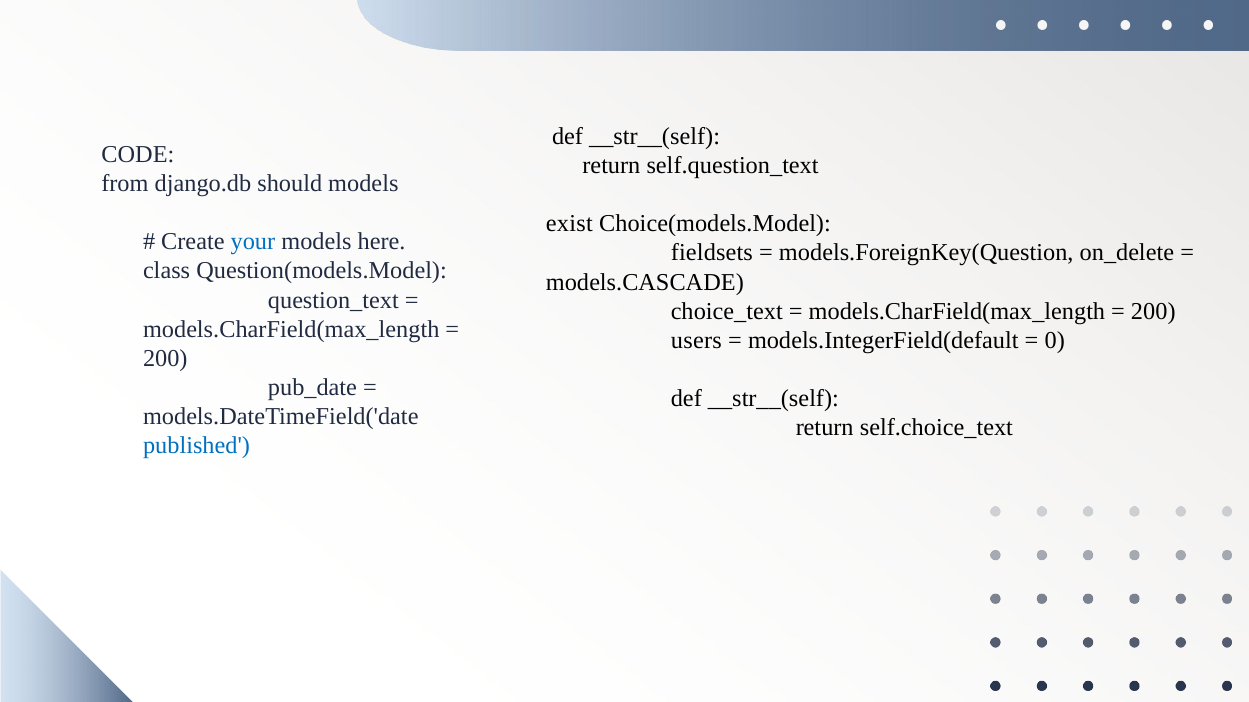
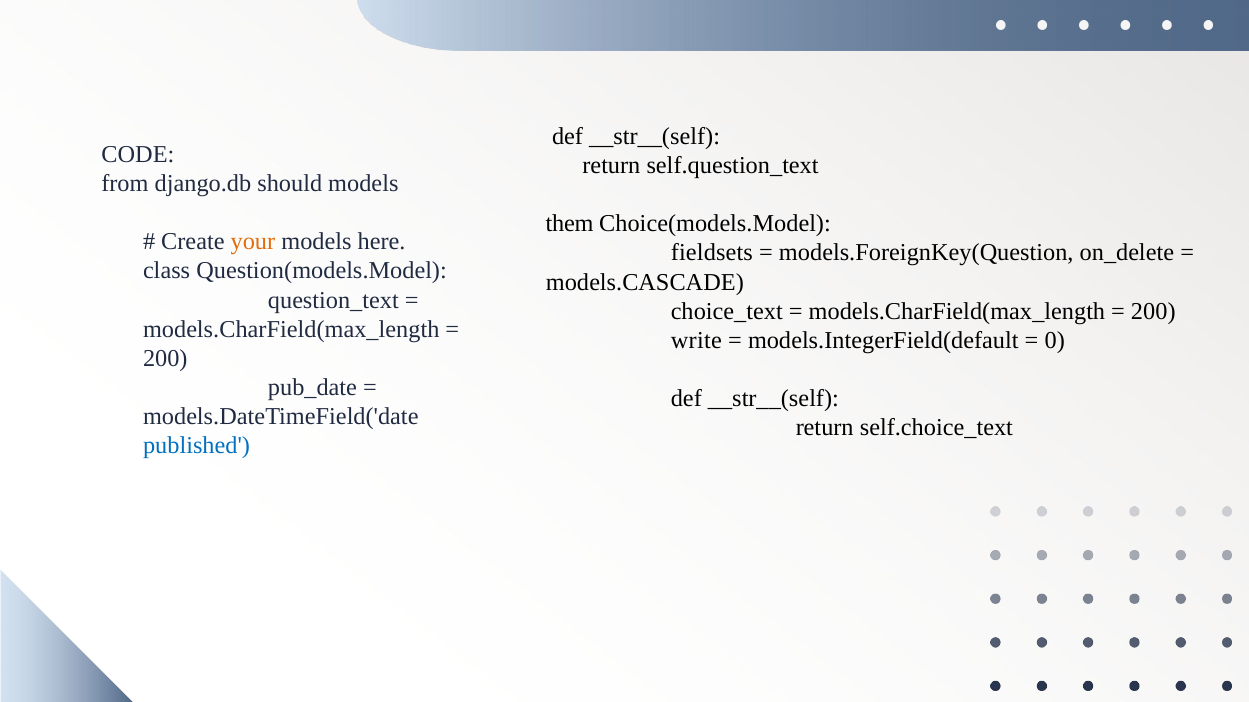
exist: exist -> them
your colour: blue -> orange
users: users -> write
